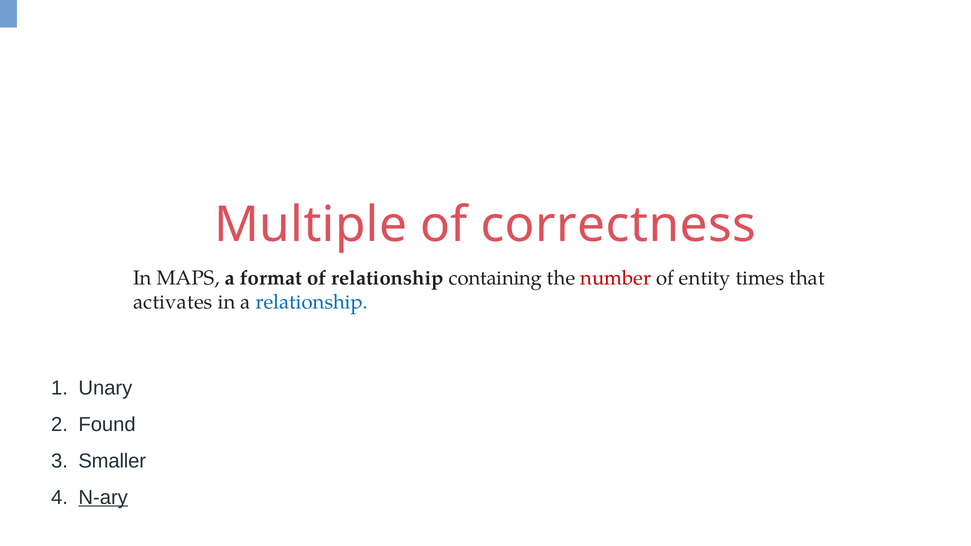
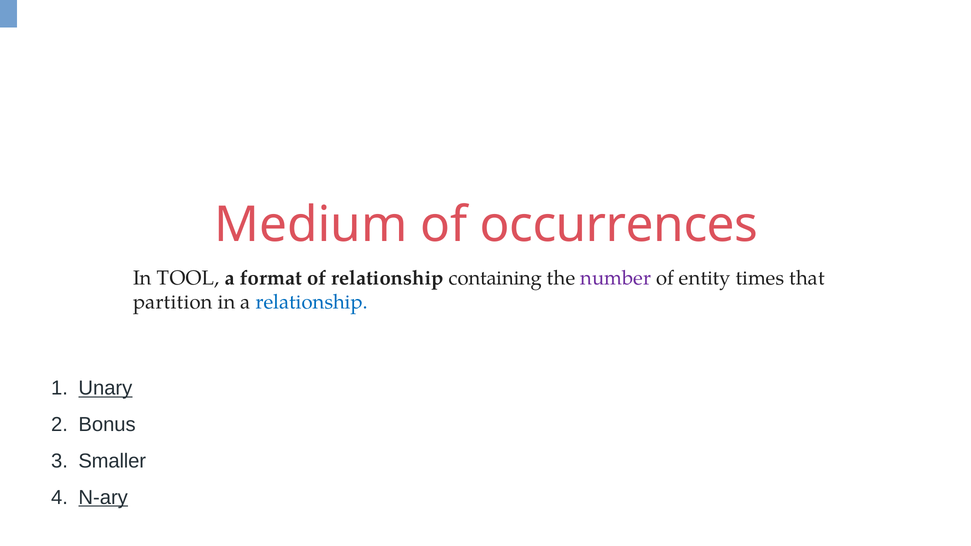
Multiple: Multiple -> Medium
correctness: correctness -> occurrences
MAPS: MAPS -> TOOL
number colour: red -> purple
activates: activates -> partition
Unary underline: none -> present
Found: Found -> Bonus
